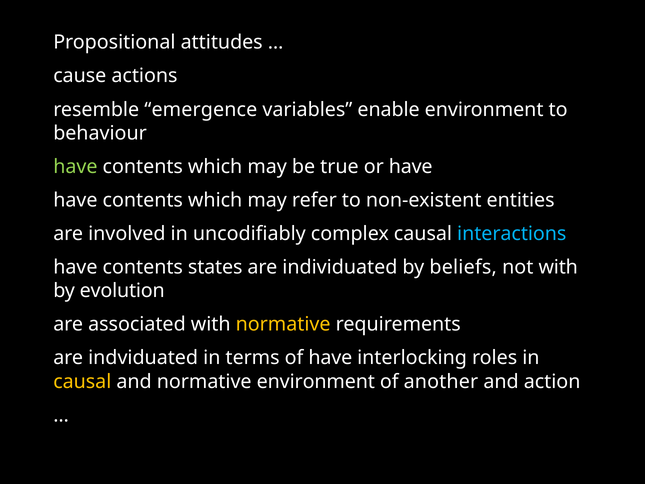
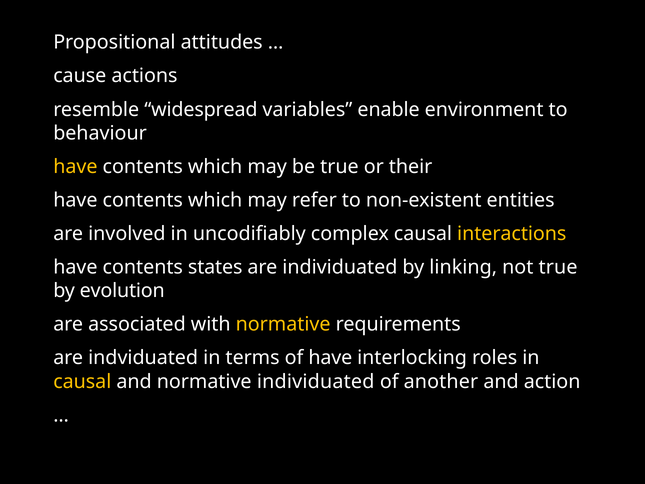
emergence: emergence -> widespread
have at (75, 167) colour: light green -> yellow
or have: have -> their
interactions colour: light blue -> yellow
beliefs: beliefs -> linking
not with: with -> true
normative environment: environment -> individuated
